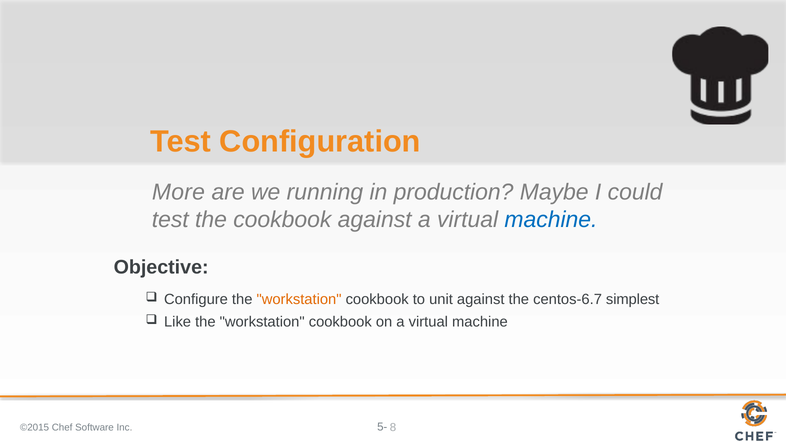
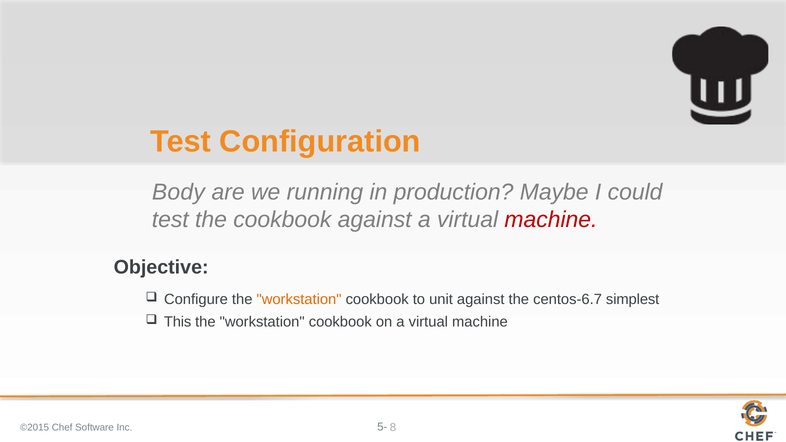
More: More -> Body
machine at (551, 220) colour: blue -> red
Like: Like -> This
